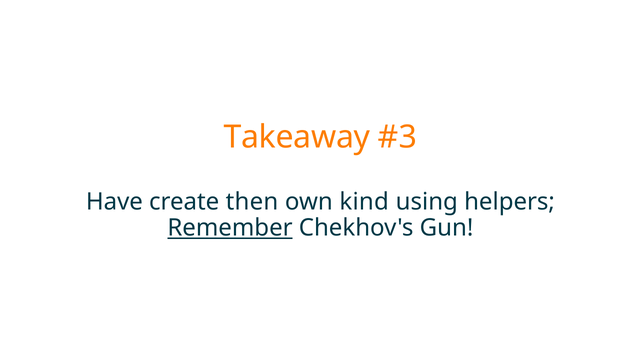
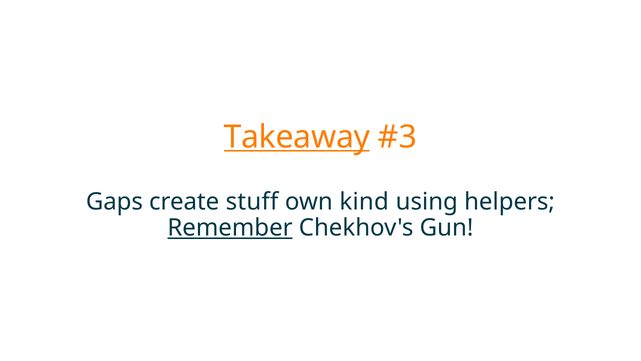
Takeaway underline: none -> present
Have: Have -> Gaps
then: then -> stuff
